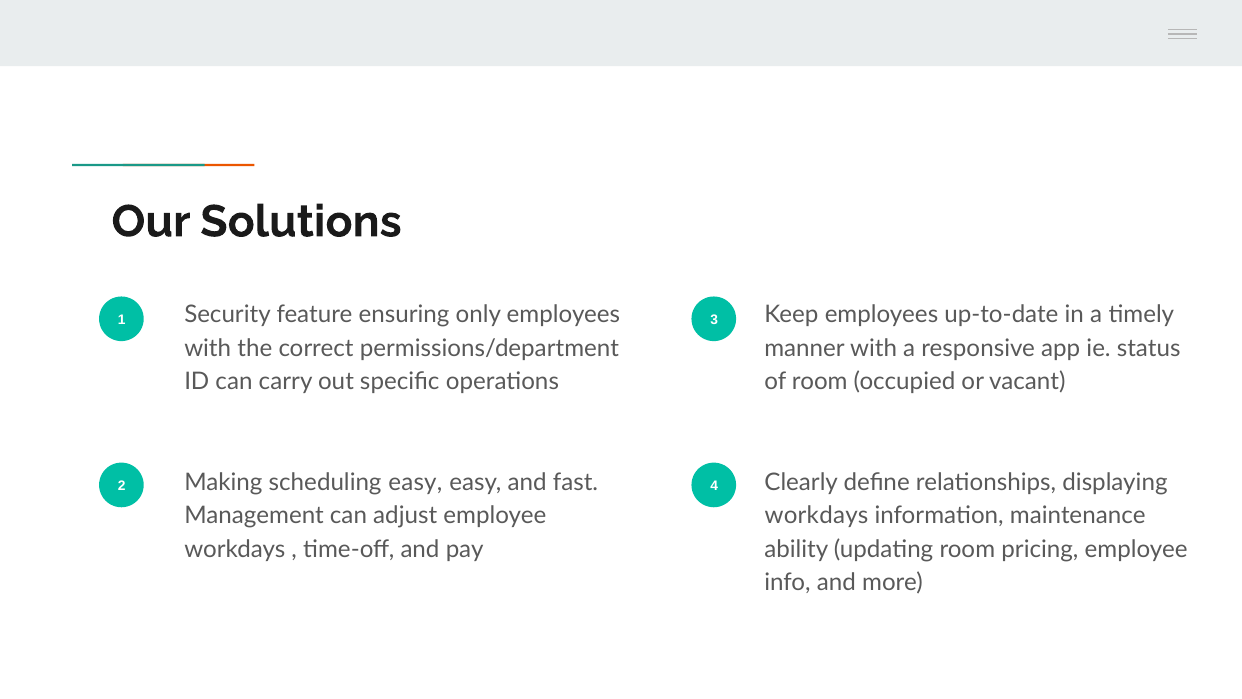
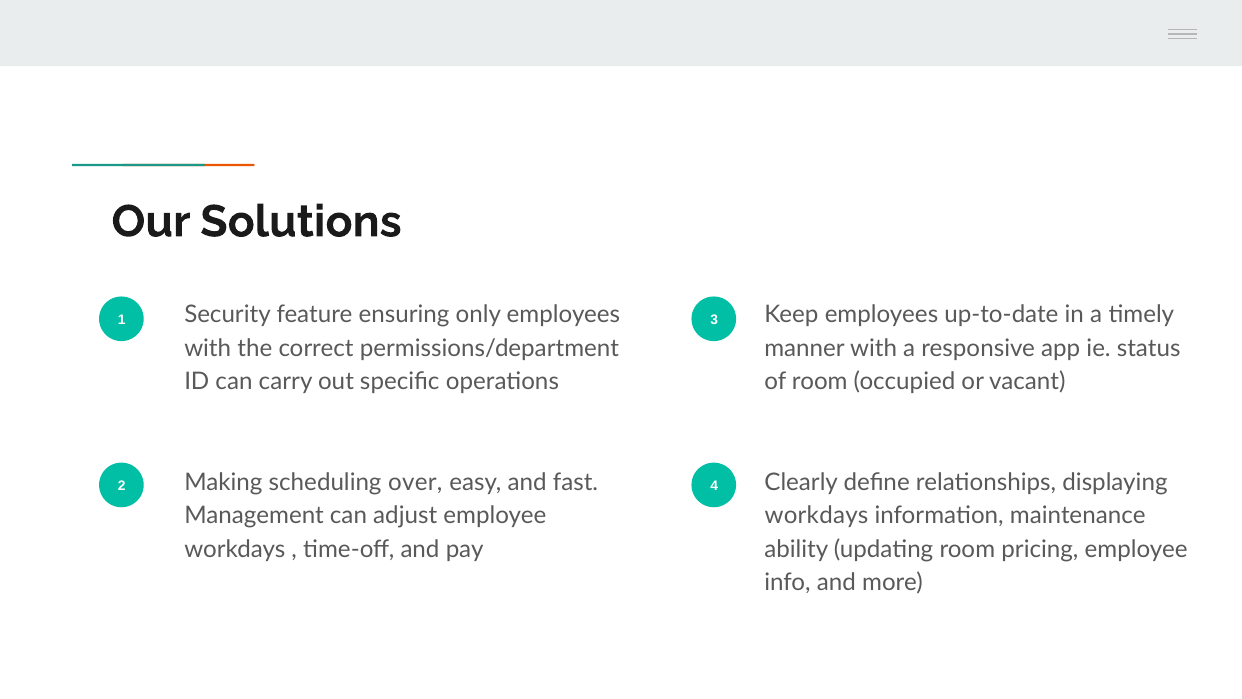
scheduling easy: easy -> over
